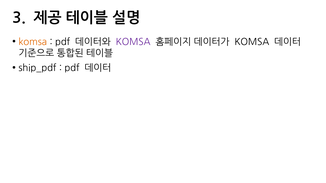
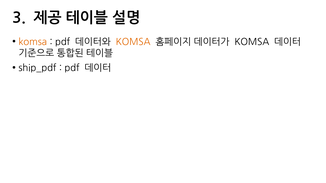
KOMSA at (133, 42) colour: purple -> orange
